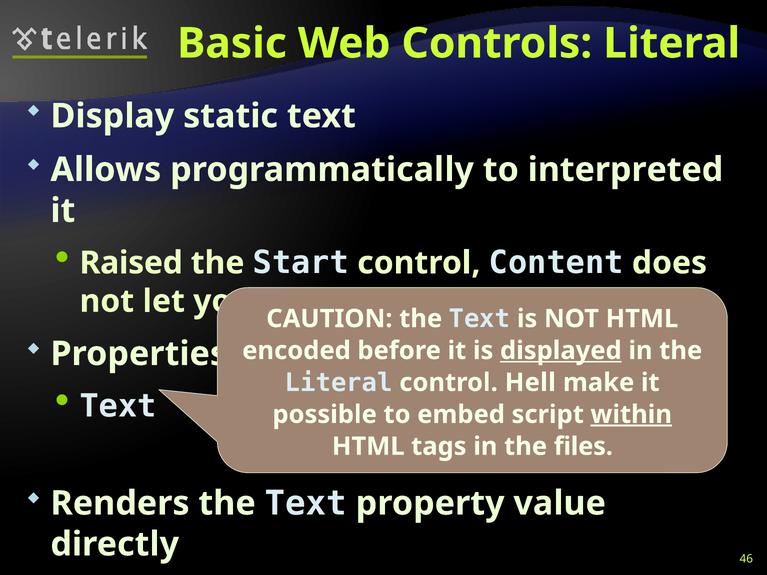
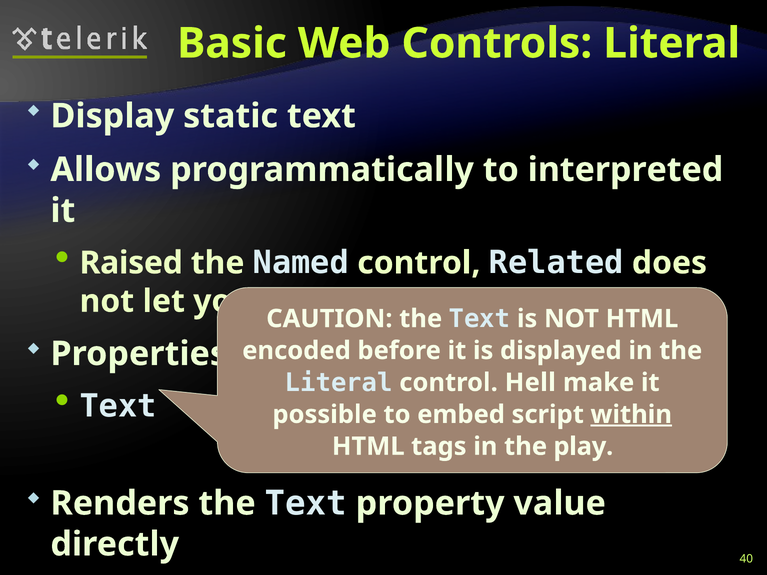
Start: Start -> Named
control Content: Content -> Related
displayed underline: present -> none
files: files -> play
46: 46 -> 40
